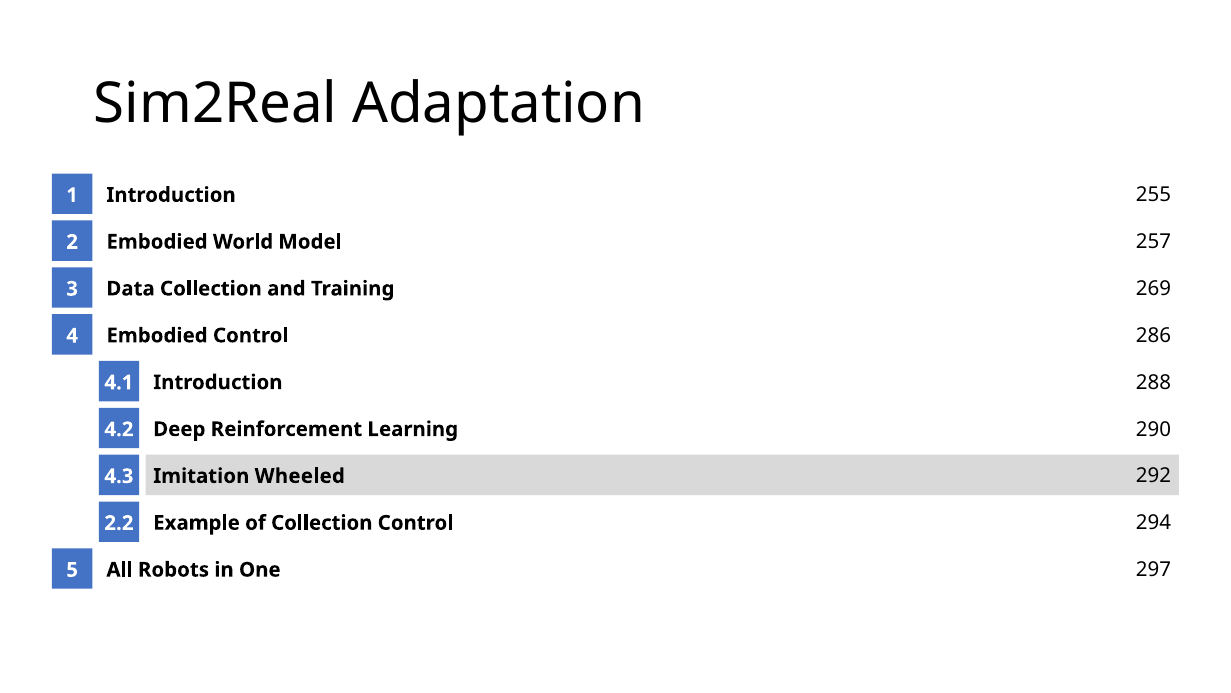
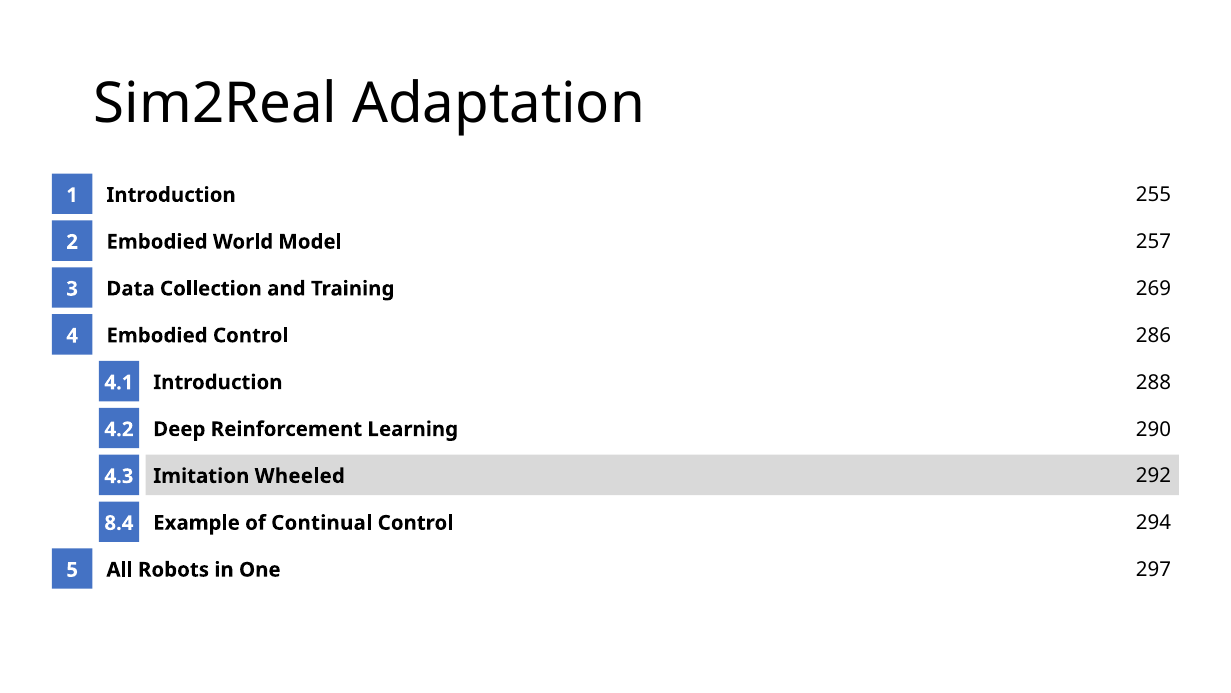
of Collection: Collection -> Continual
2.2: 2.2 -> 8.4
